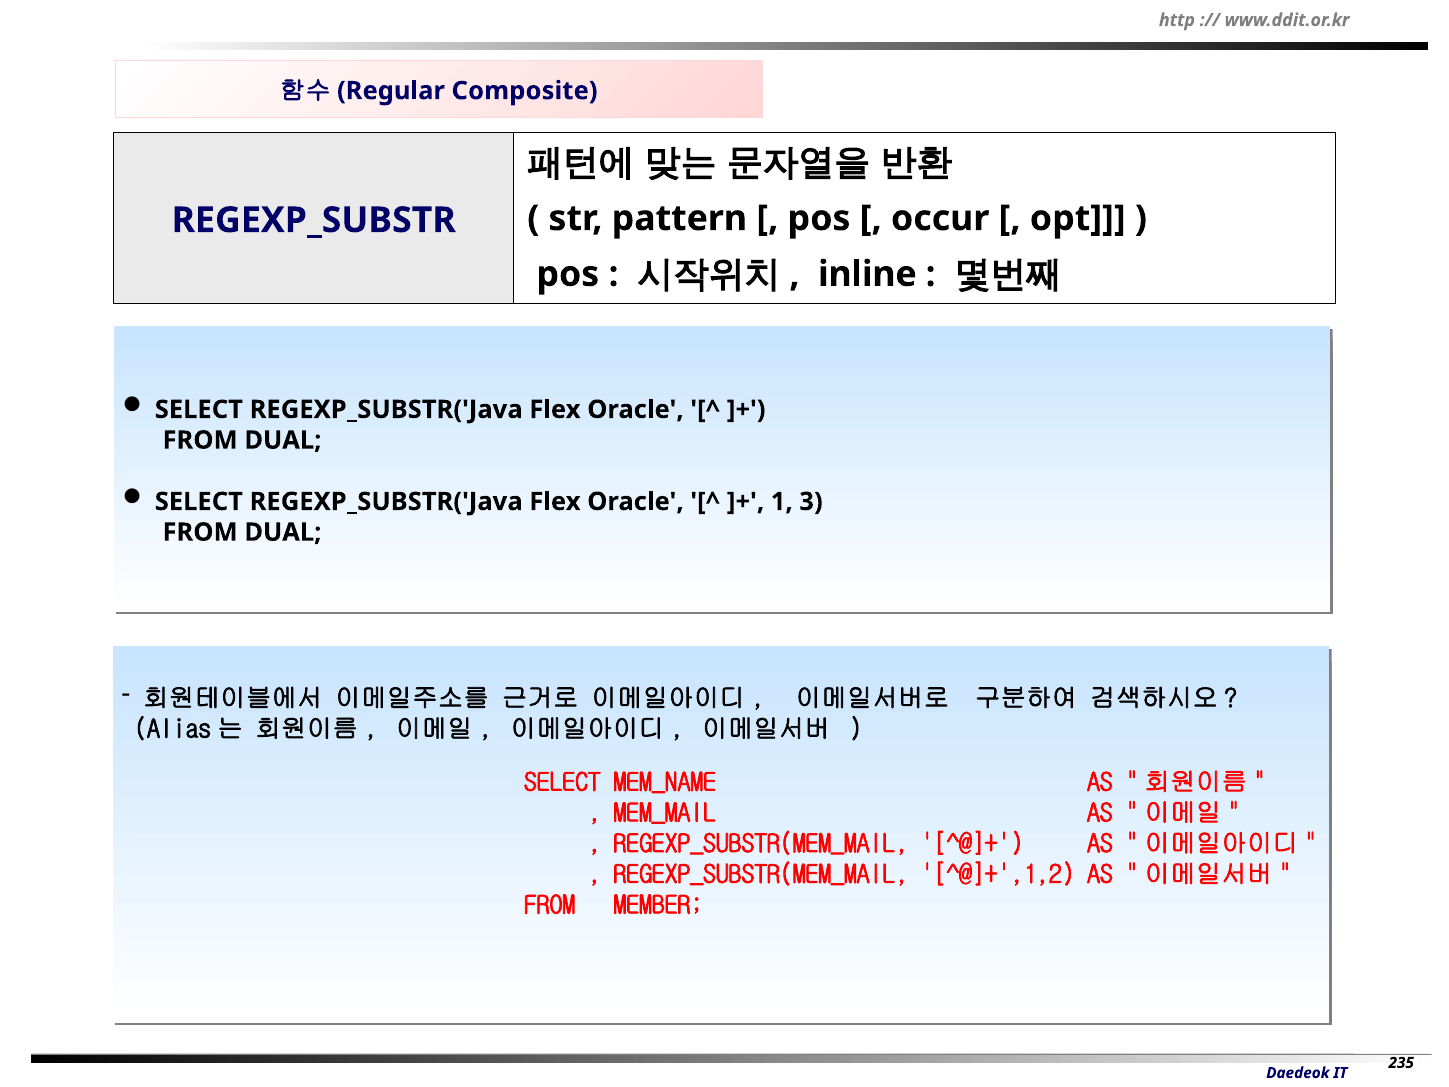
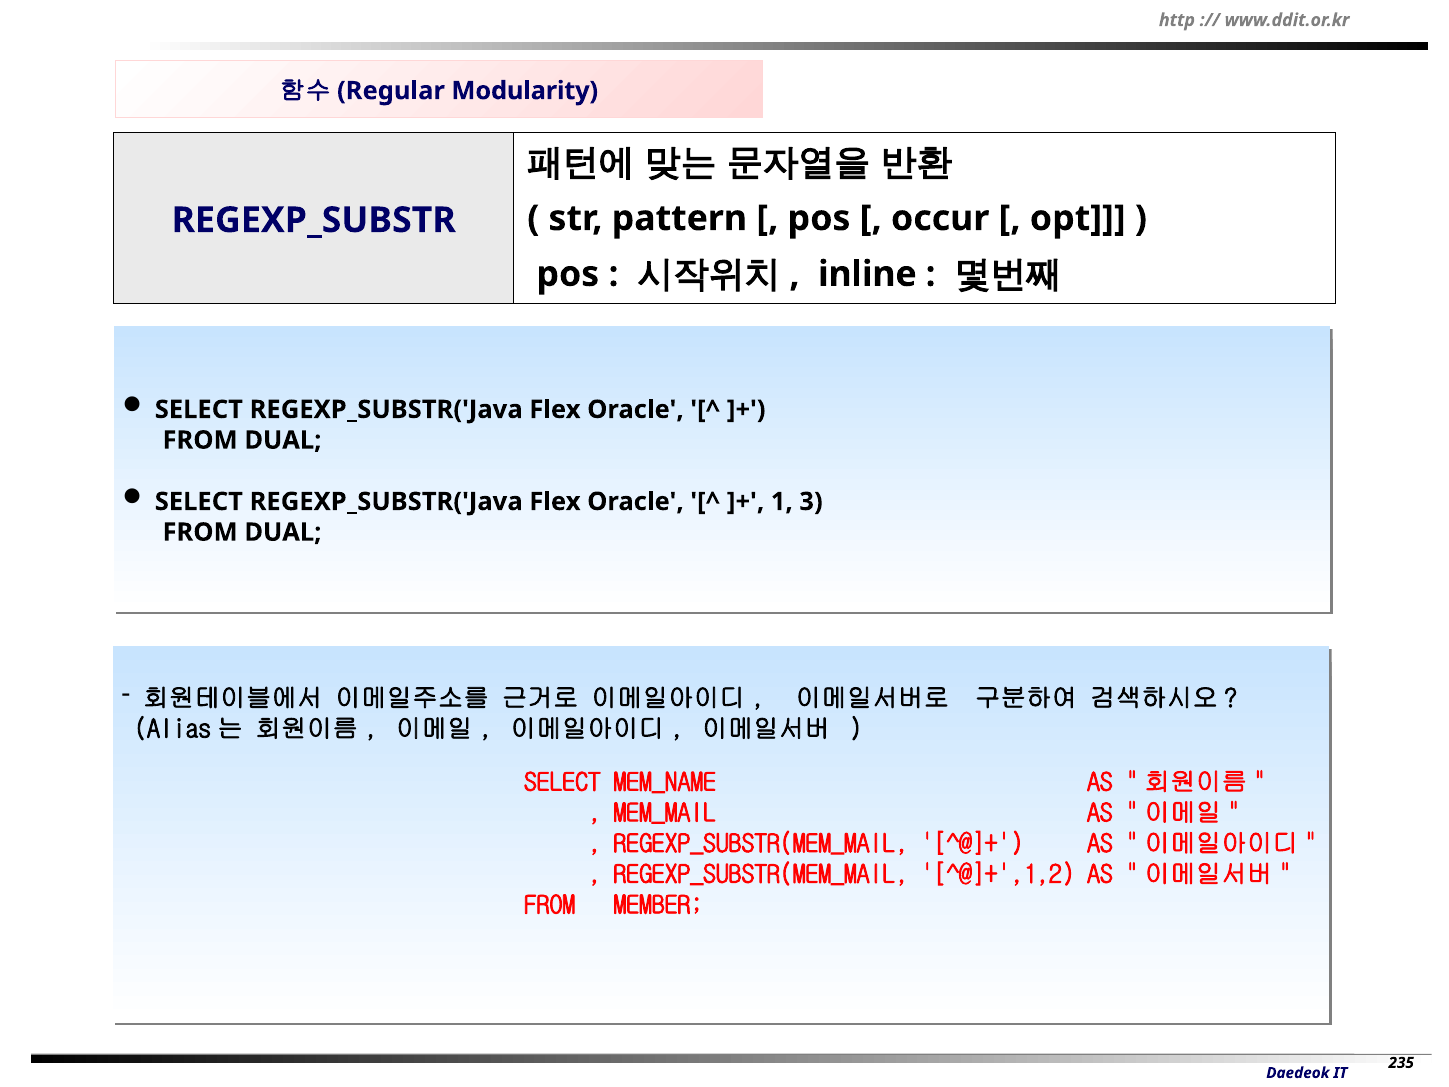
Composite: Composite -> Modularity
